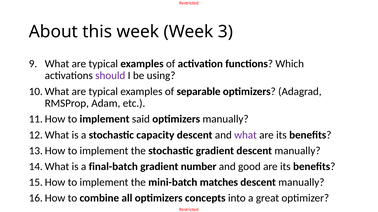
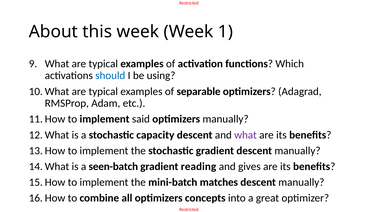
3: 3 -> 1
should colour: purple -> blue
final-batch: final-batch -> seen-batch
number: number -> reading
good: good -> gives
